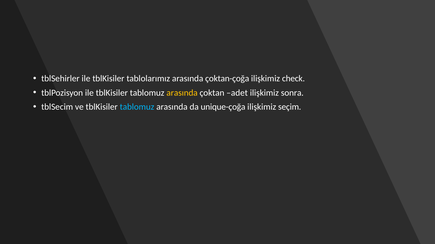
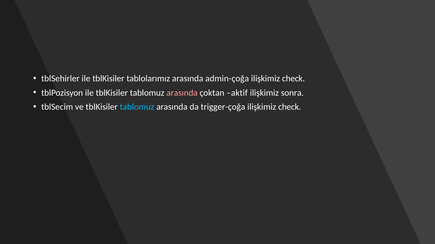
çoktan-çoğa: çoktan-çoğa -> admin-çoğa
arasında at (182, 93) colour: yellow -> pink
adet: adet -> aktif
unique-çoğa: unique-çoğa -> trigger-çoğa
seçim at (290, 107): seçim -> check
